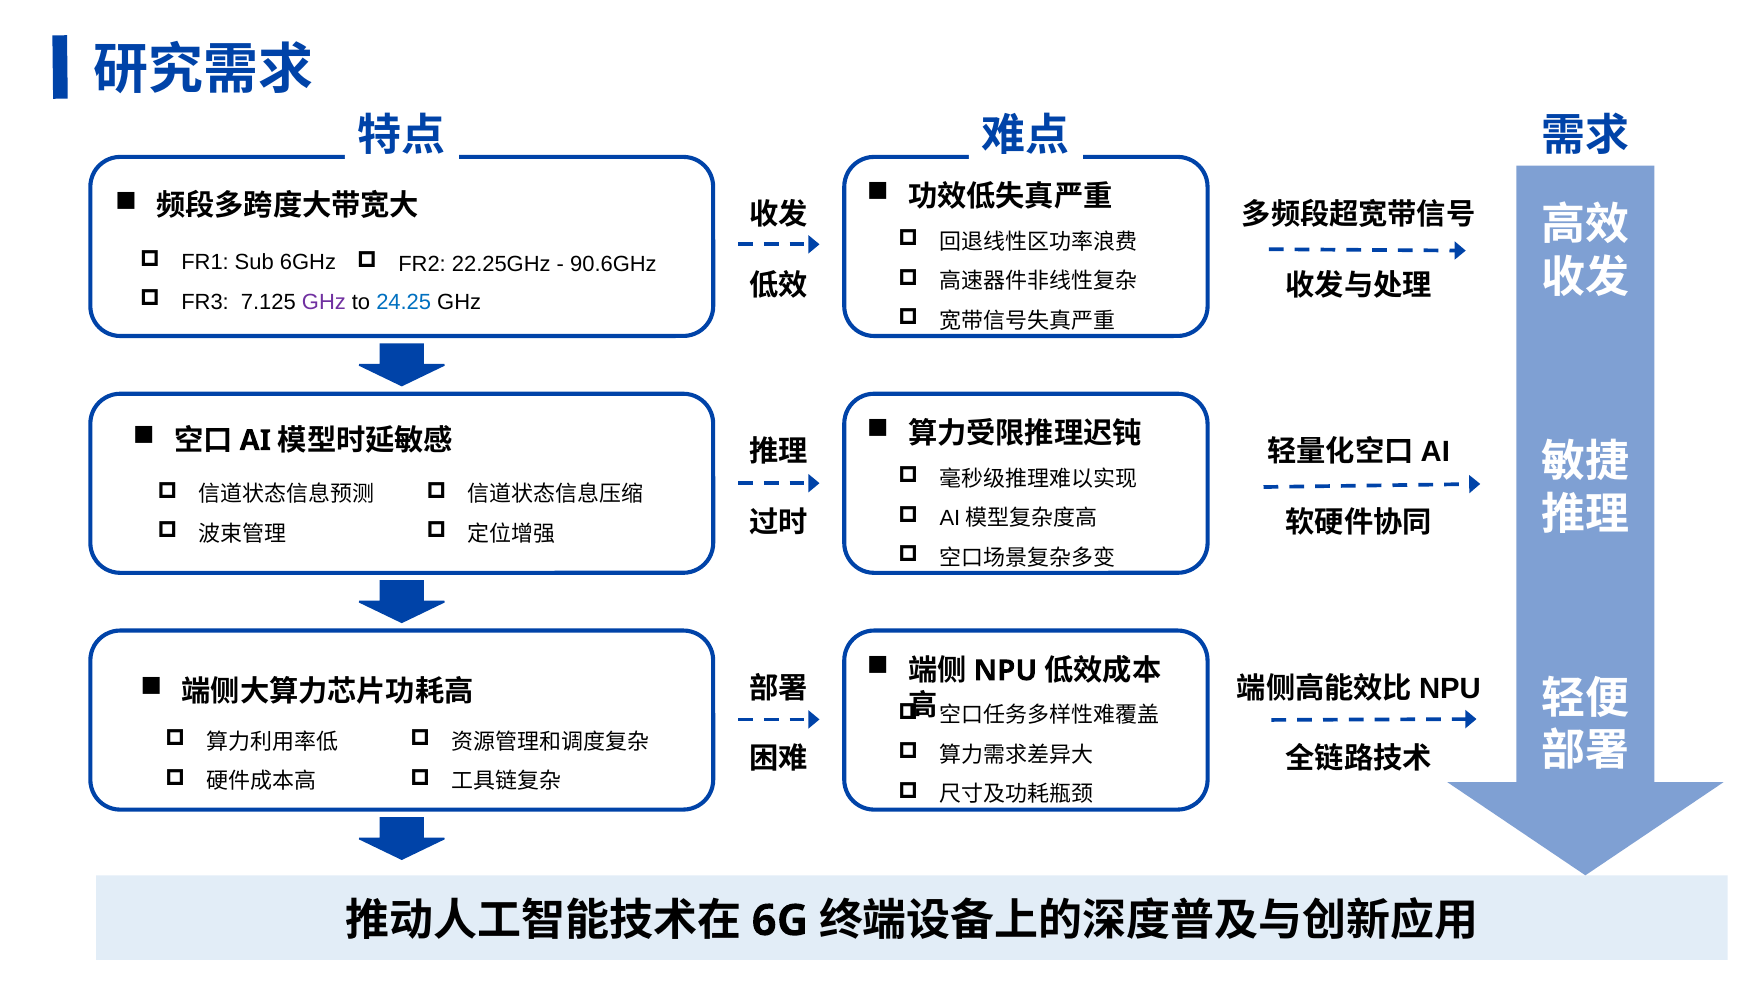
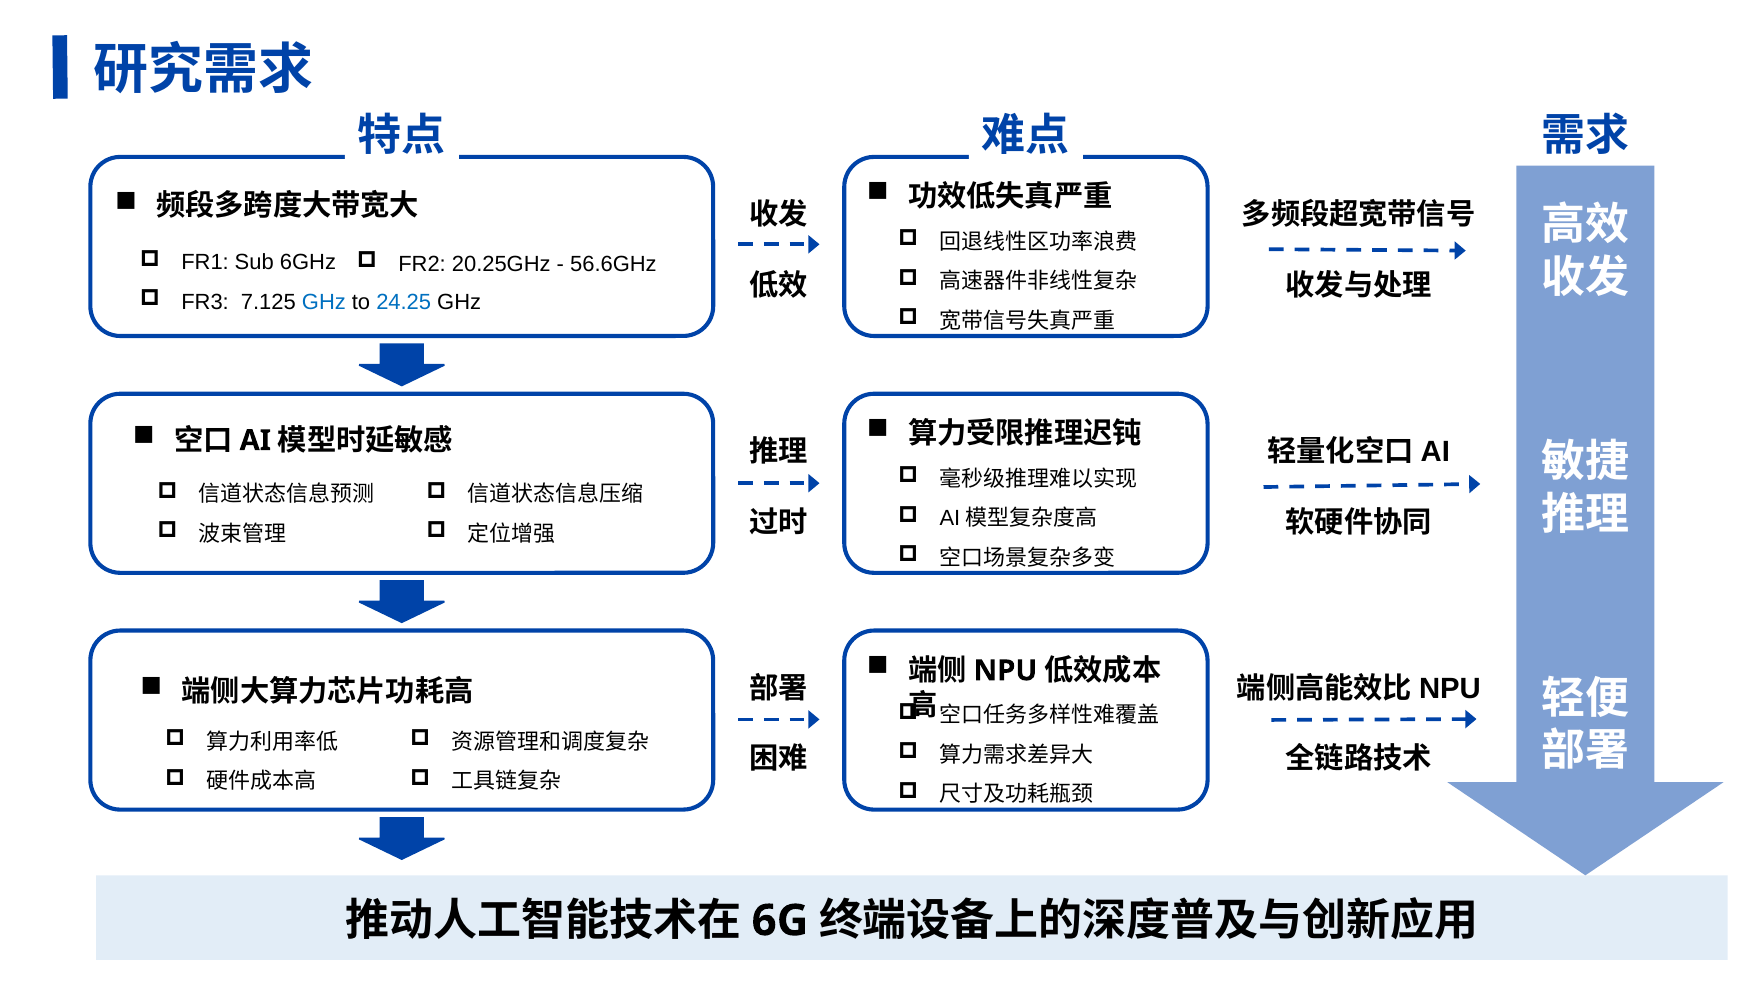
22.25GHz: 22.25GHz -> 20.25GHz
90.6GHz: 90.6GHz -> 56.6GHz
GHz at (324, 302) colour: purple -> blue
